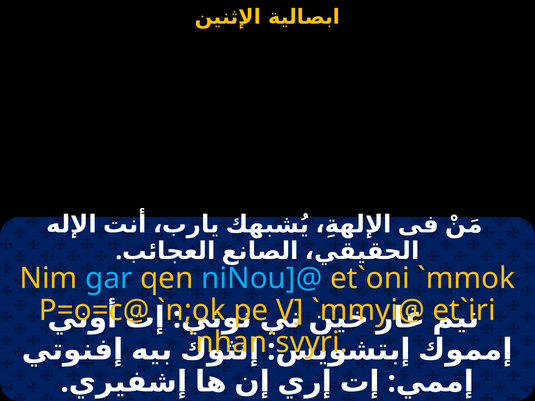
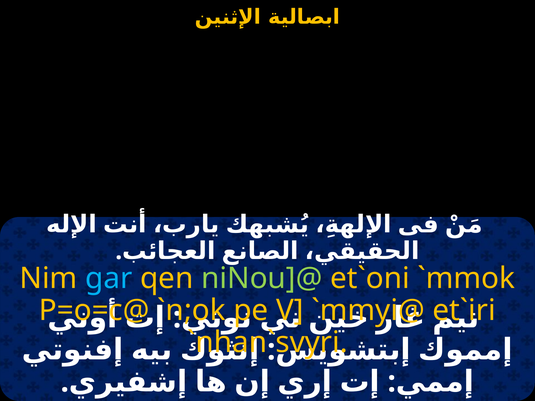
niNou]@ colour: light blue -> light green
